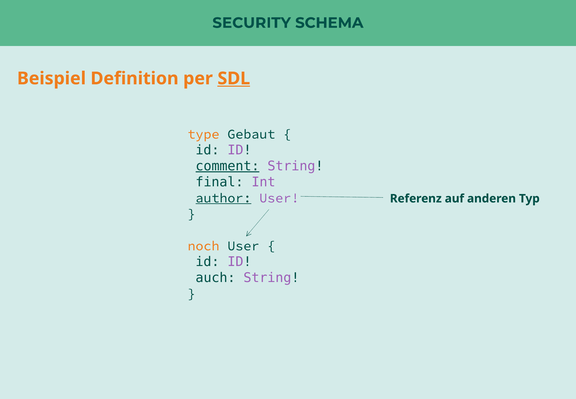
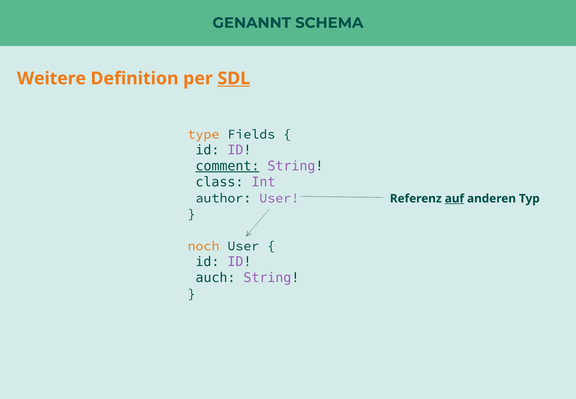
SECURITY: SECURITY -> GENANNT
Beispiel: Beispiel -> Weitere
Gebaut: Gebaut -> Fields
final: final -> class
author underline: present -> none
auf underline: none -> present
